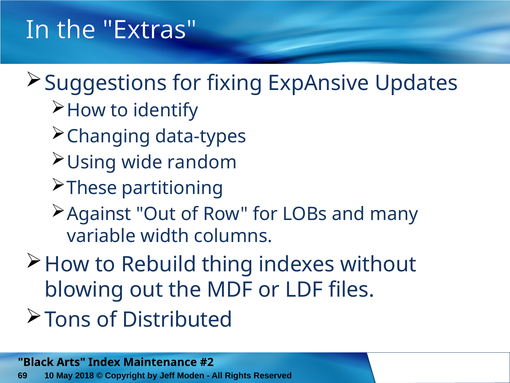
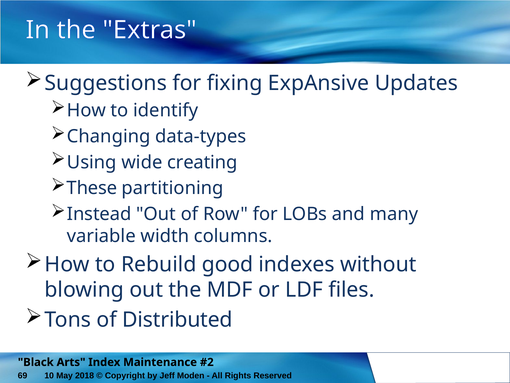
random: random -> creating
Against: Against -> Instead
thing: thing -> good
